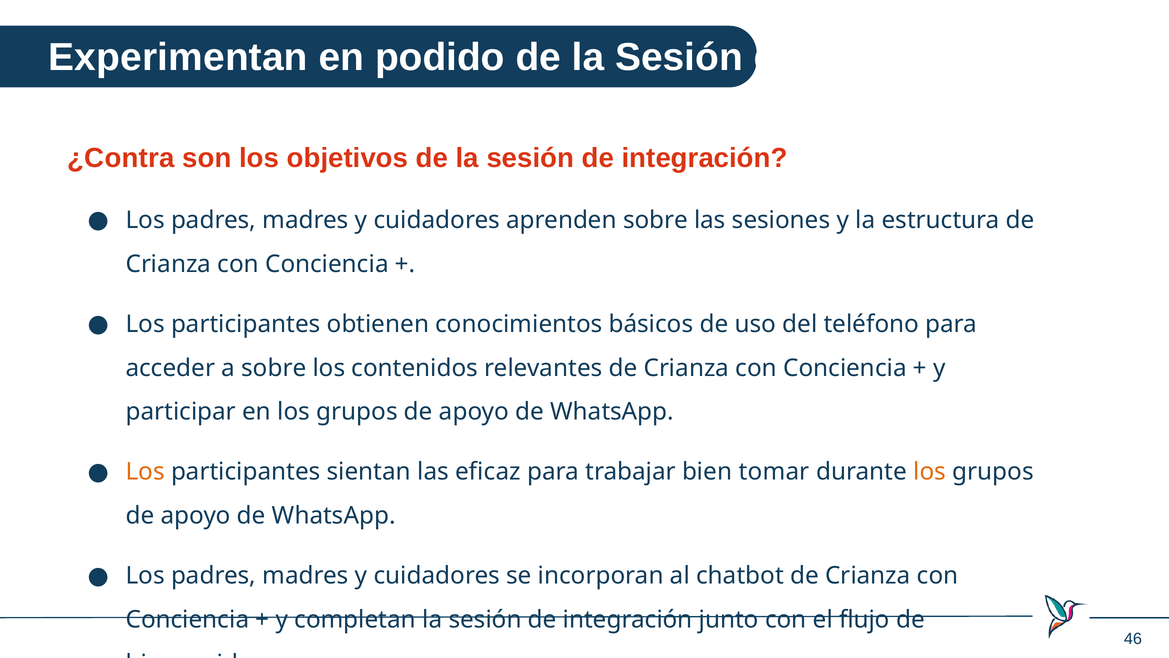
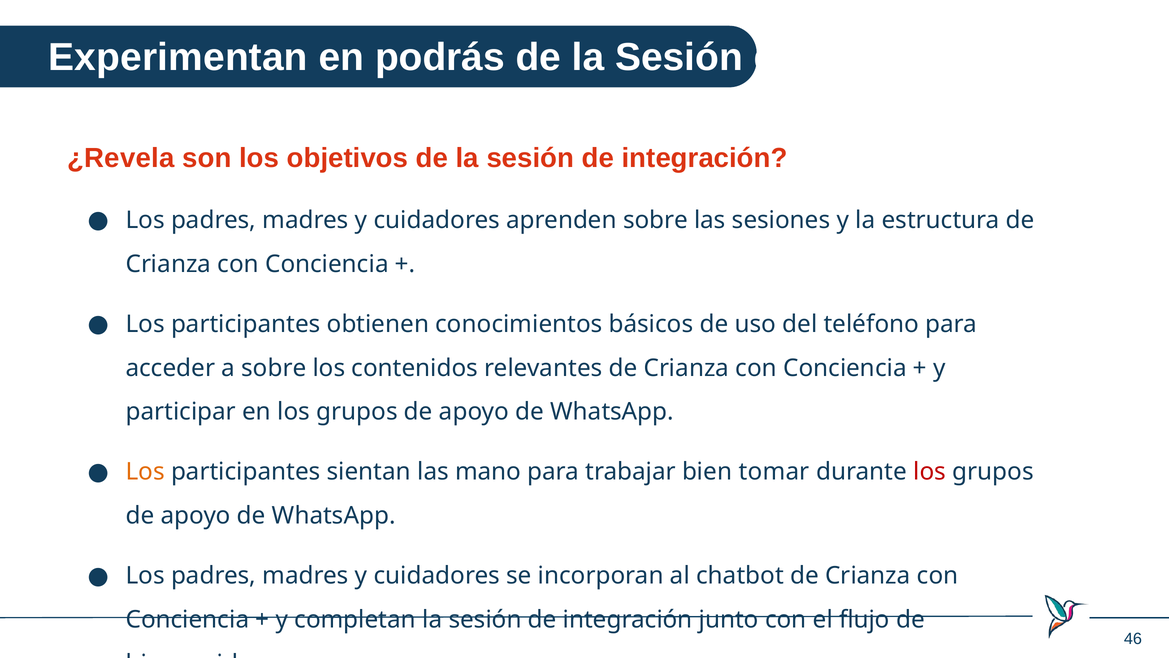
podido: podido -> podrás
¿Contra: ¿Contra -> ¿Revela
eficaz: eficaz -> mano
los at (930, 472) colour: orange -> red
